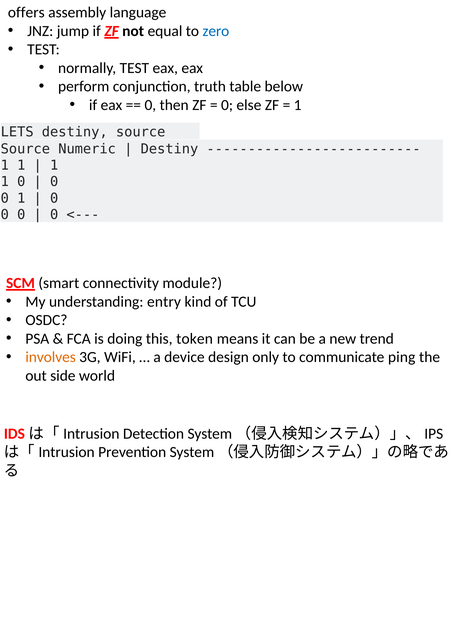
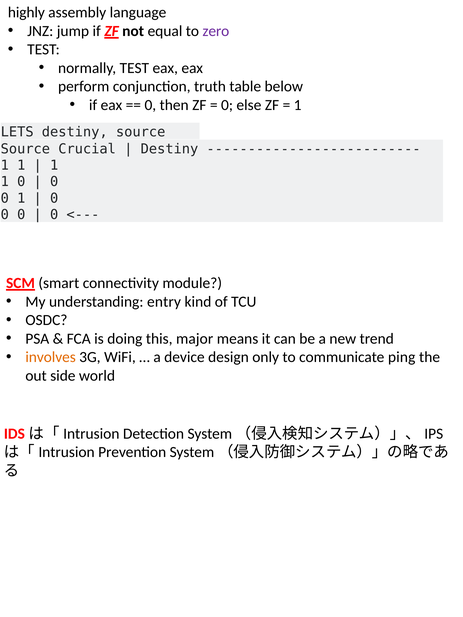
offers: offers -> highly
zero colour: blue -> purple
Numeric: Numeric -> Crucial
token: token -> major
